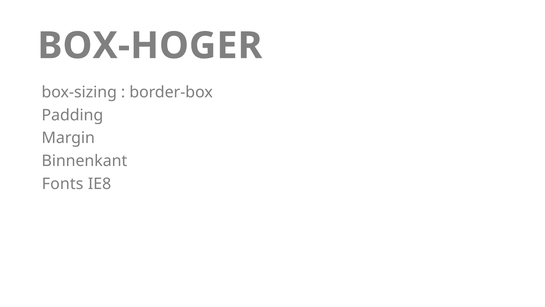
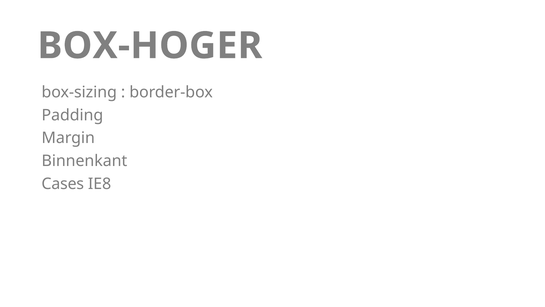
Fonts: Fonts -> Cases
